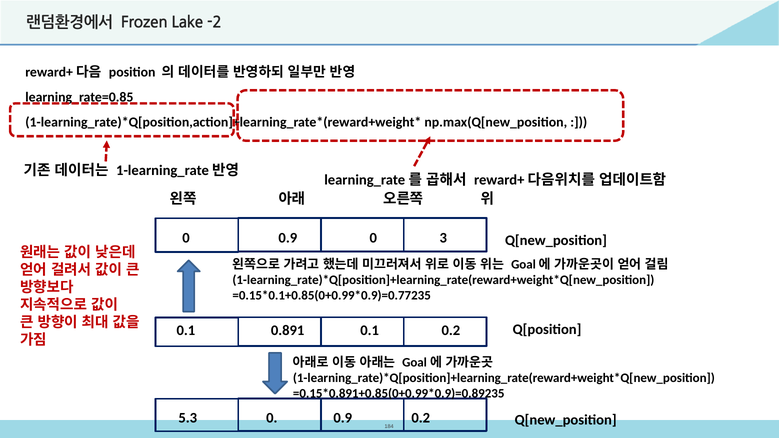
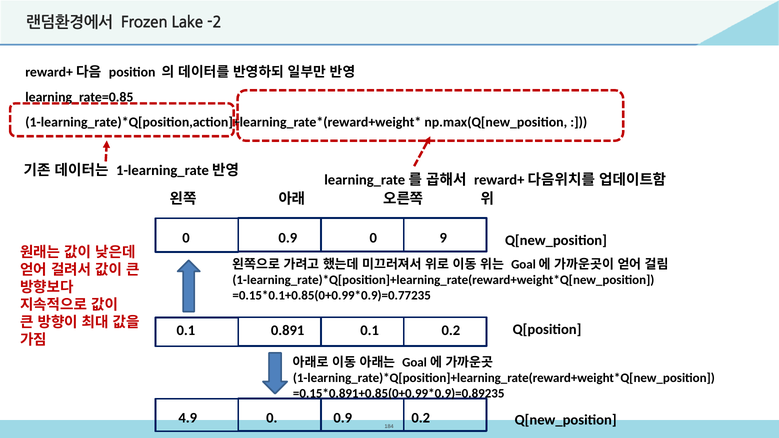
3: 3 -> 9
5.3: 5.3 -> 4.9
